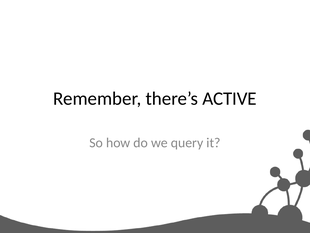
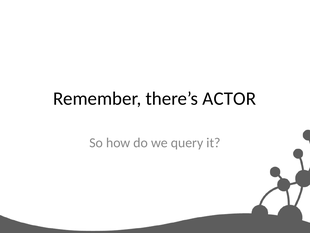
ACTIVE: ACTIVE -> ACTOR
